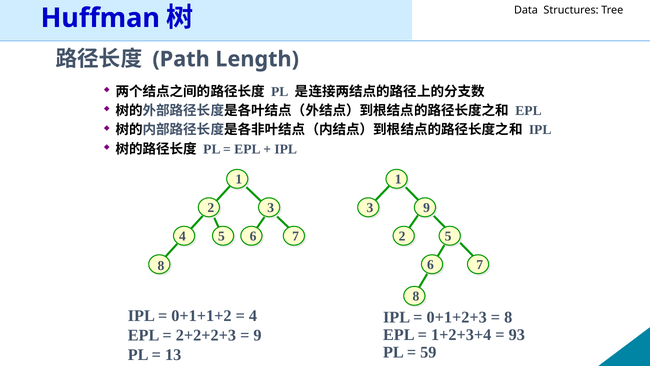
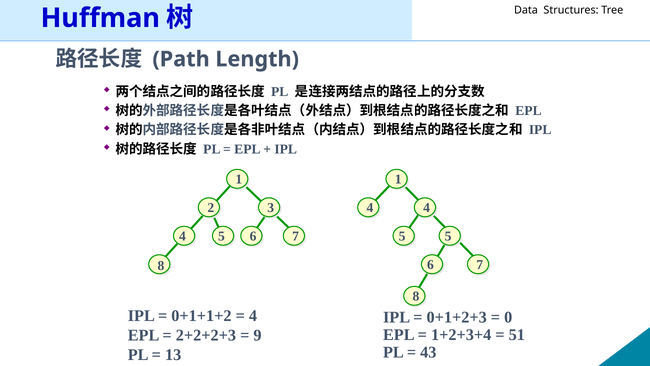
2 3: 3 -> 4
3 9: 9 -> 4
4 2: 2 -> 5
8 at (508, 317): 8 -> 0
93: 93 -> 51
59: 59 -> 43
